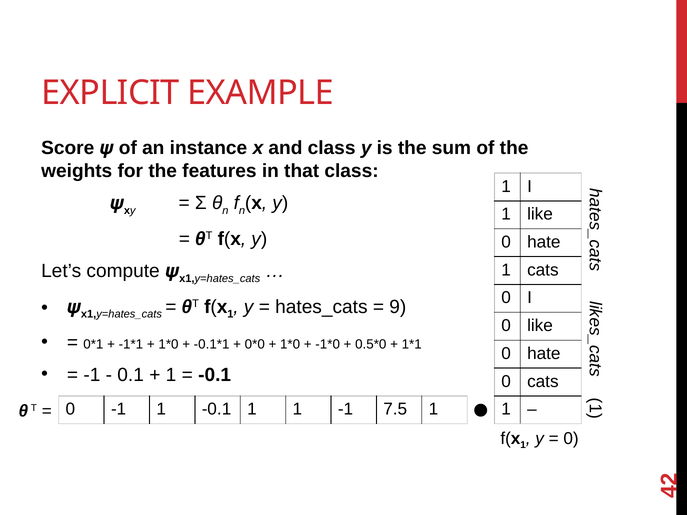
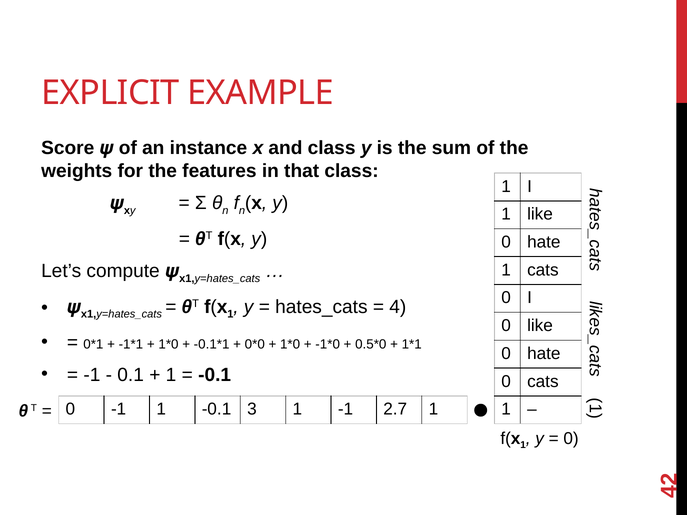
9 at (398, 307): 9 -> 4
-0.1 1: 1 -> 3
7.5: 7.5 -> 2.7
